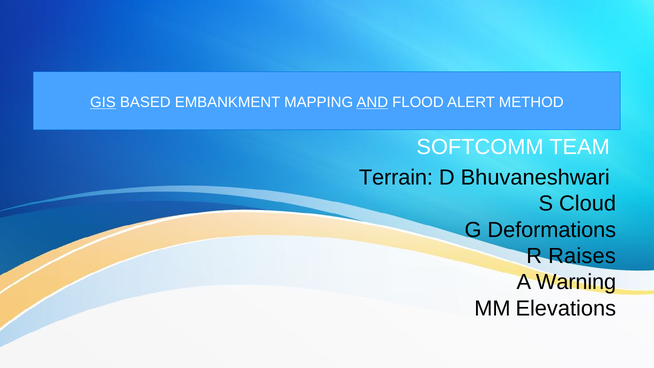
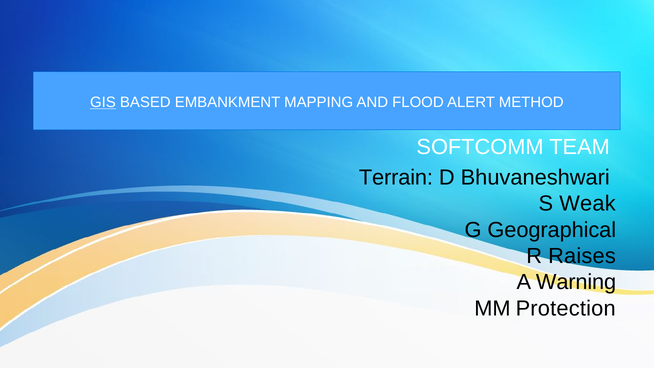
AND underline: present -> none
Cloud: Cloud -> Weak
Deformations: Deformations -> Geographical
Elevations: Elevations -> Protection
